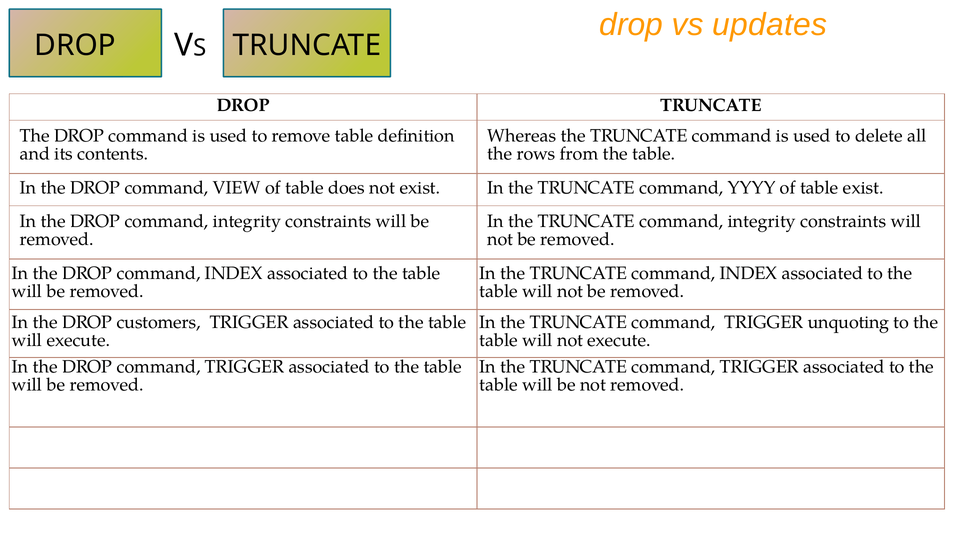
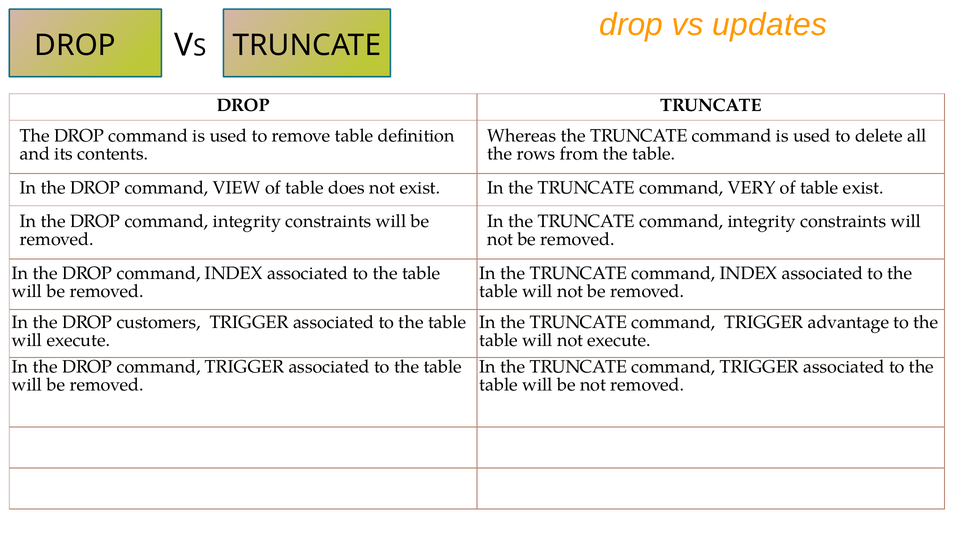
YYYY: YYYY -> VERY
unquoting: unquoting -> advantage
